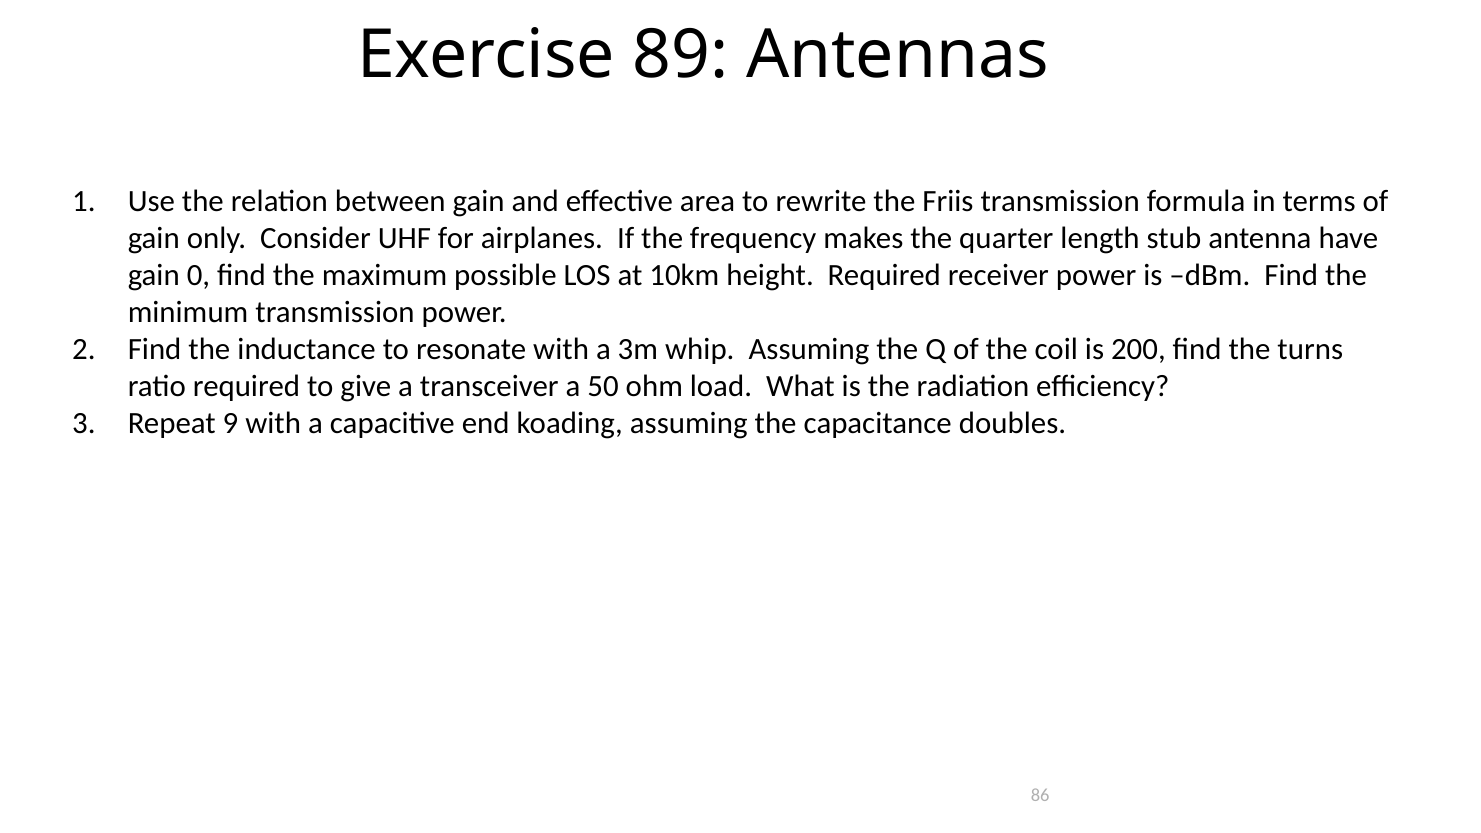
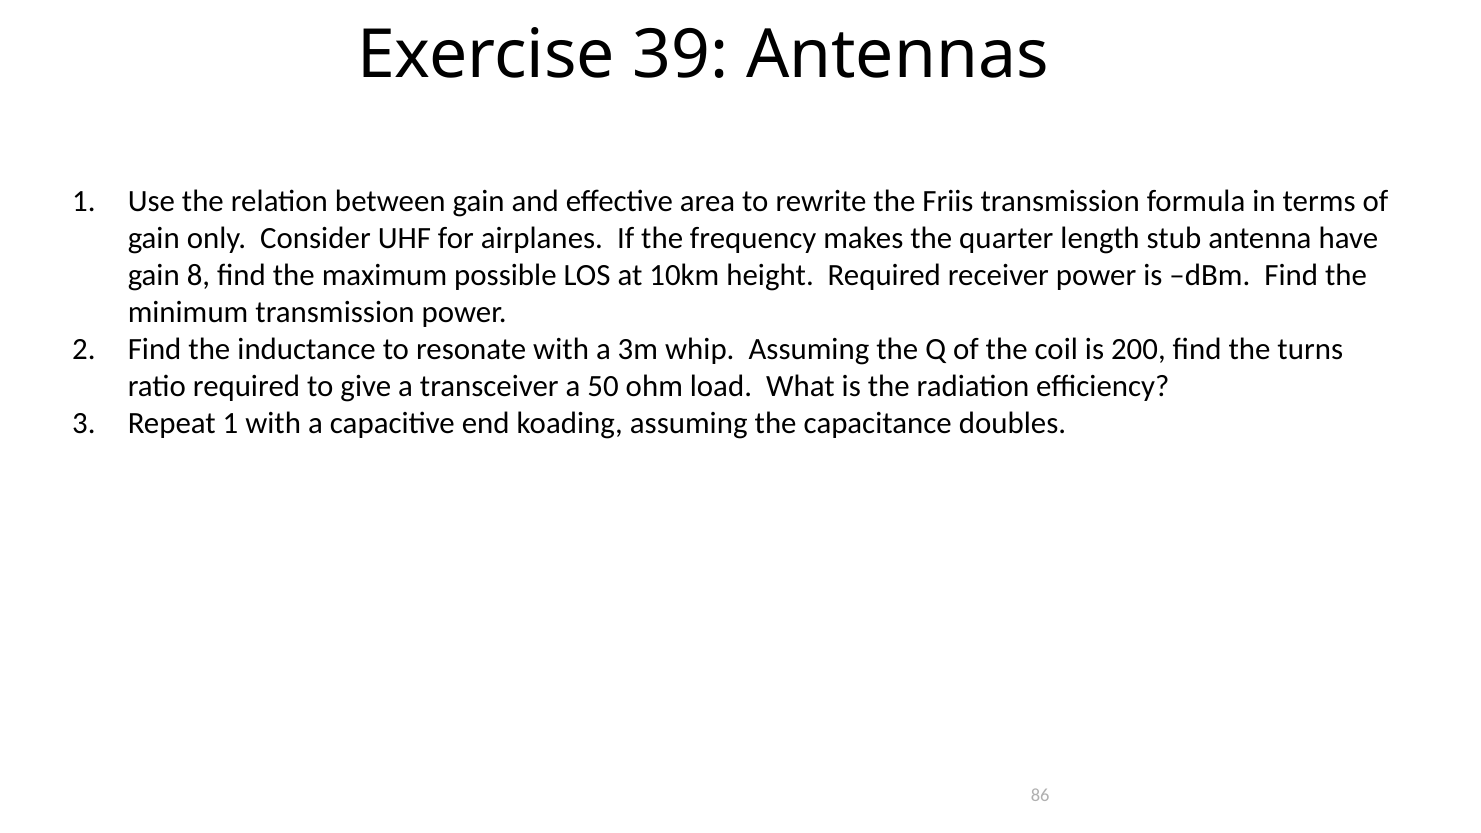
89: 89 -> 39
0: 0 -> 8
Repeat 9: 9 -> 1
